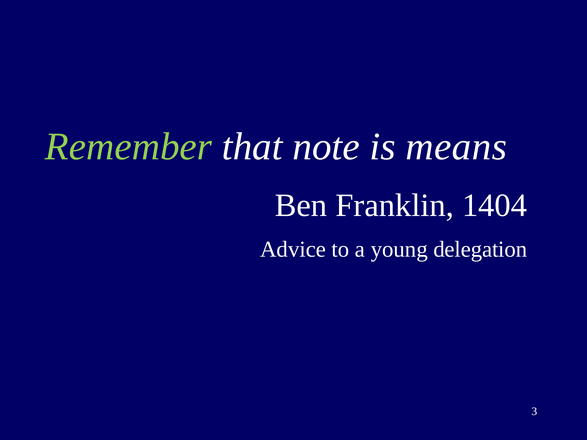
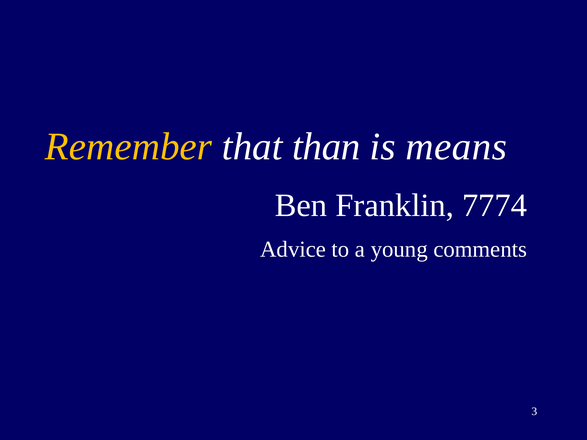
Remember colour: light green -> yellow
note: note -> than
1404: 1404 -> 7774
delegation: delegation -> comments
